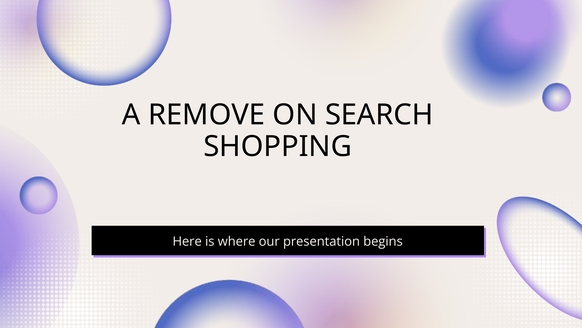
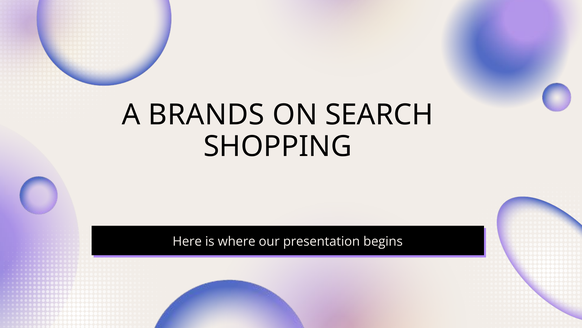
REMOVE: REMOVE -> BRANDS
